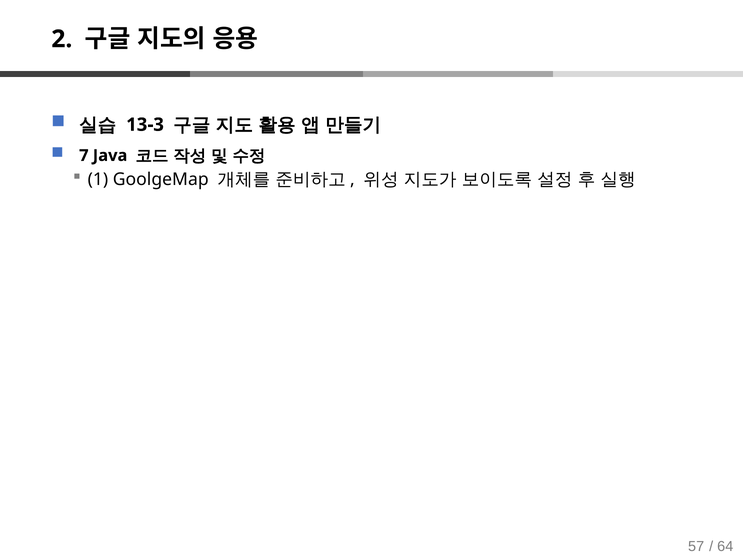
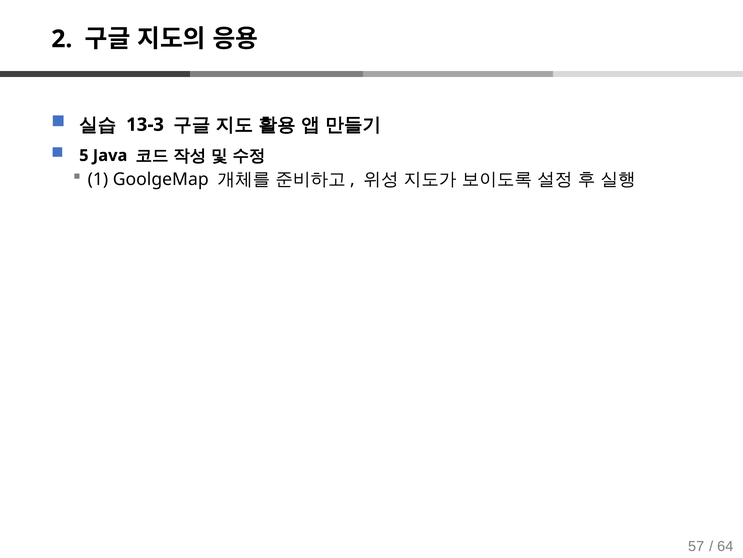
7: 7 -> 5
